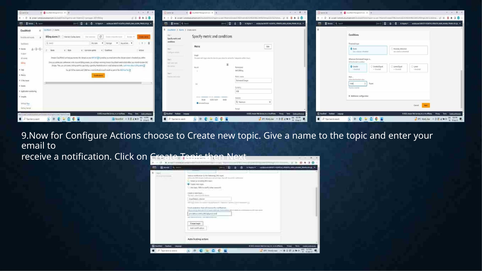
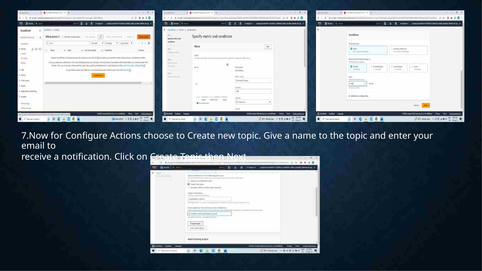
9.Now: 9.Now -> 7.Now
